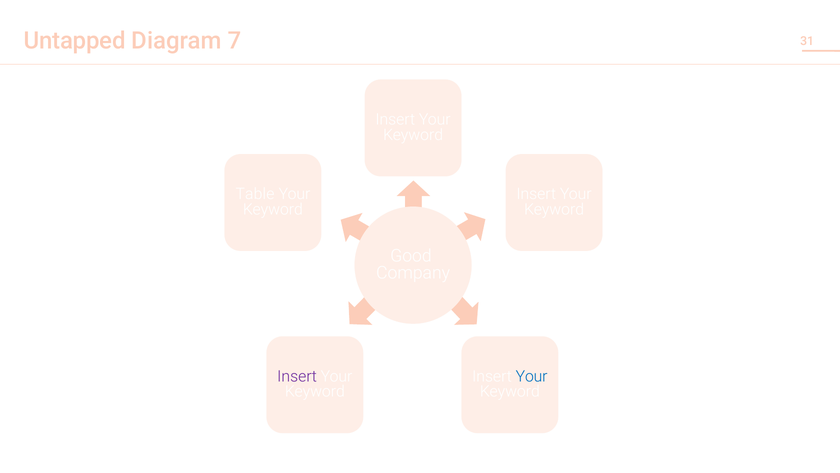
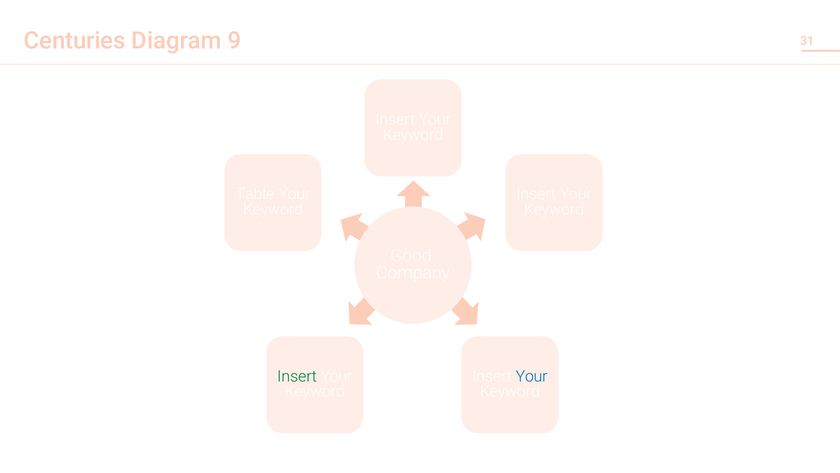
Untapped: Untapped -> Centuries
7: 7 -> 9
Insert at (297, 376) colour: purple -> green
